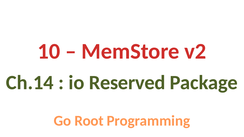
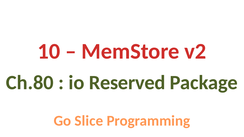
Ch.14: Ch.14 -> Ch.80
Root: Root -> Slice
